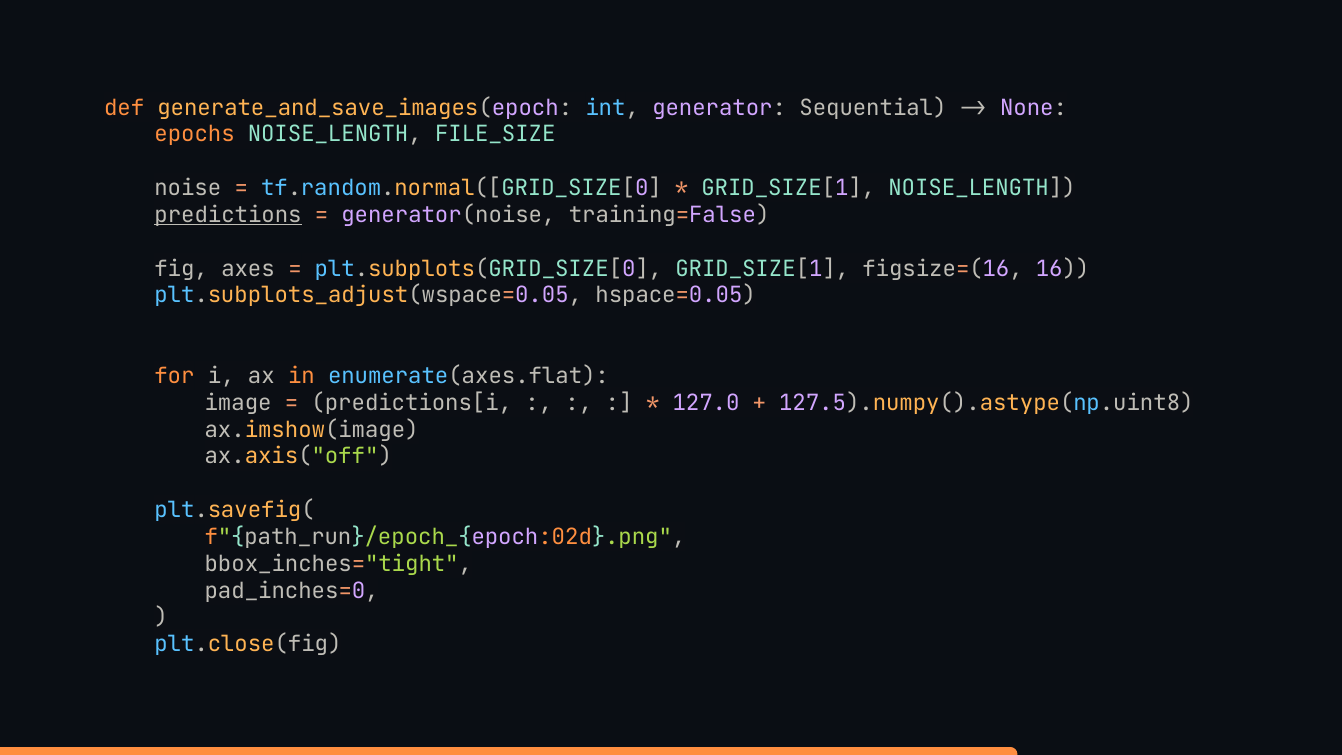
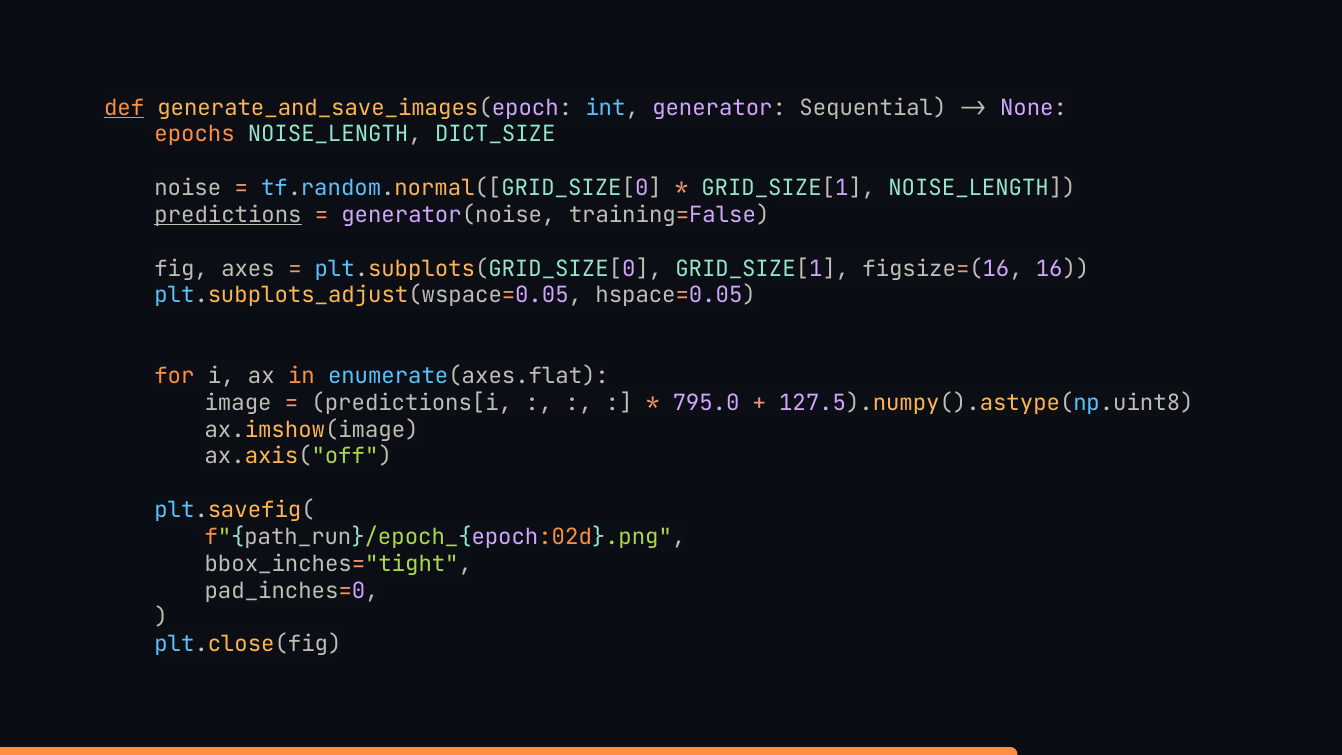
def underline: none -> present
FILE_SIZE: FILE_SIZE -> DICT_SIZE
127.0: 127.0 -> 795.0
